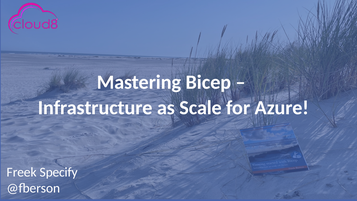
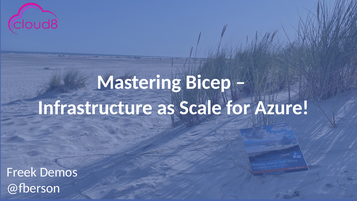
Specify: Specify -> Demos
